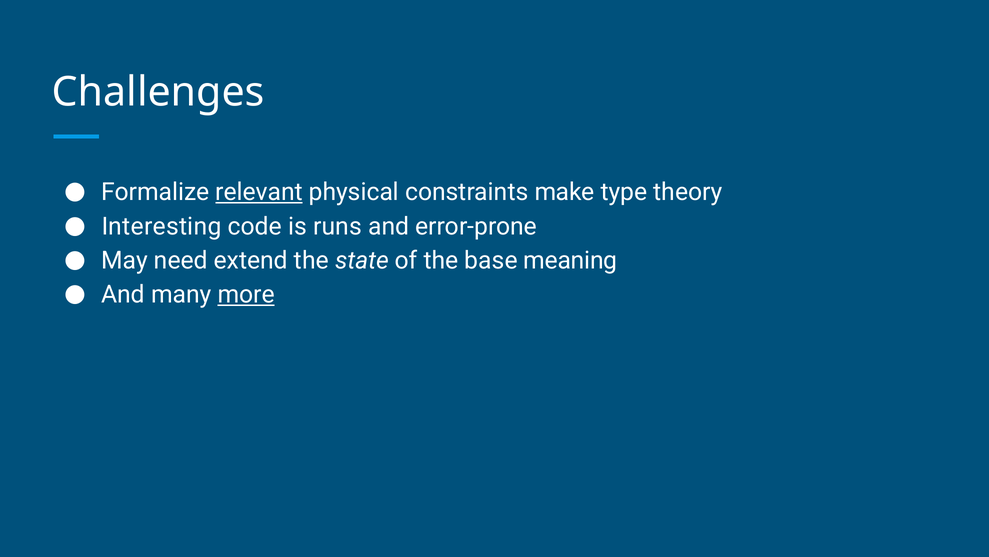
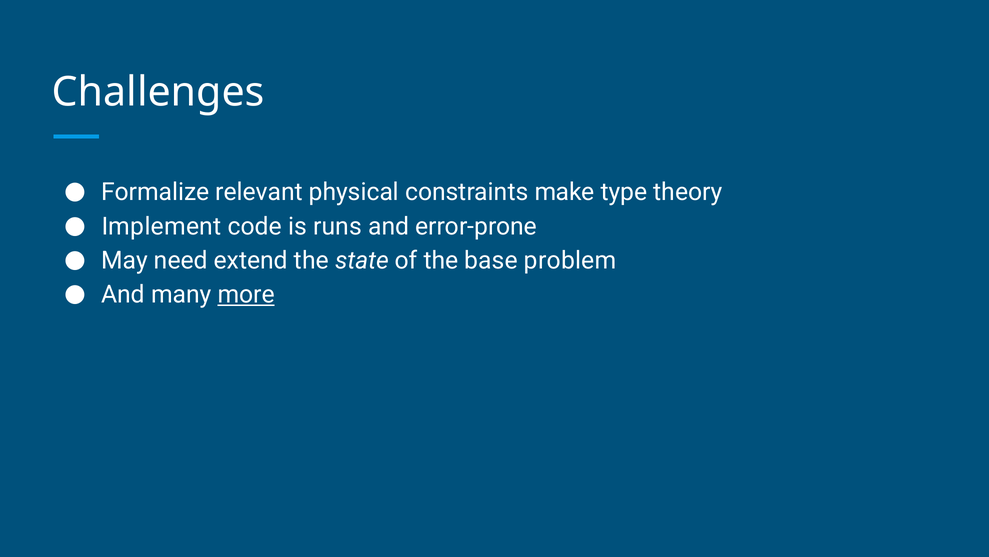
relevant underline: present -> none
Interesting: Interesting -> Implement
meaning: meaning -> problem
